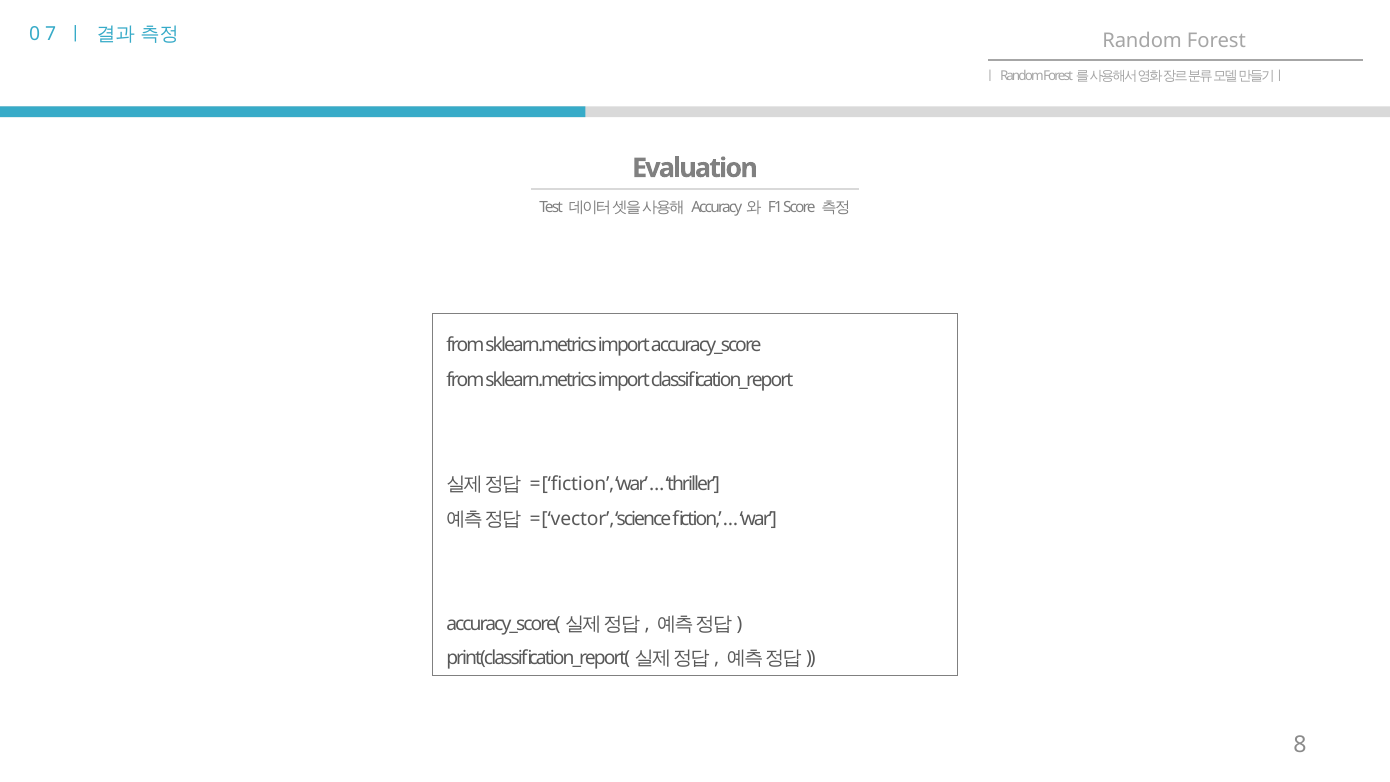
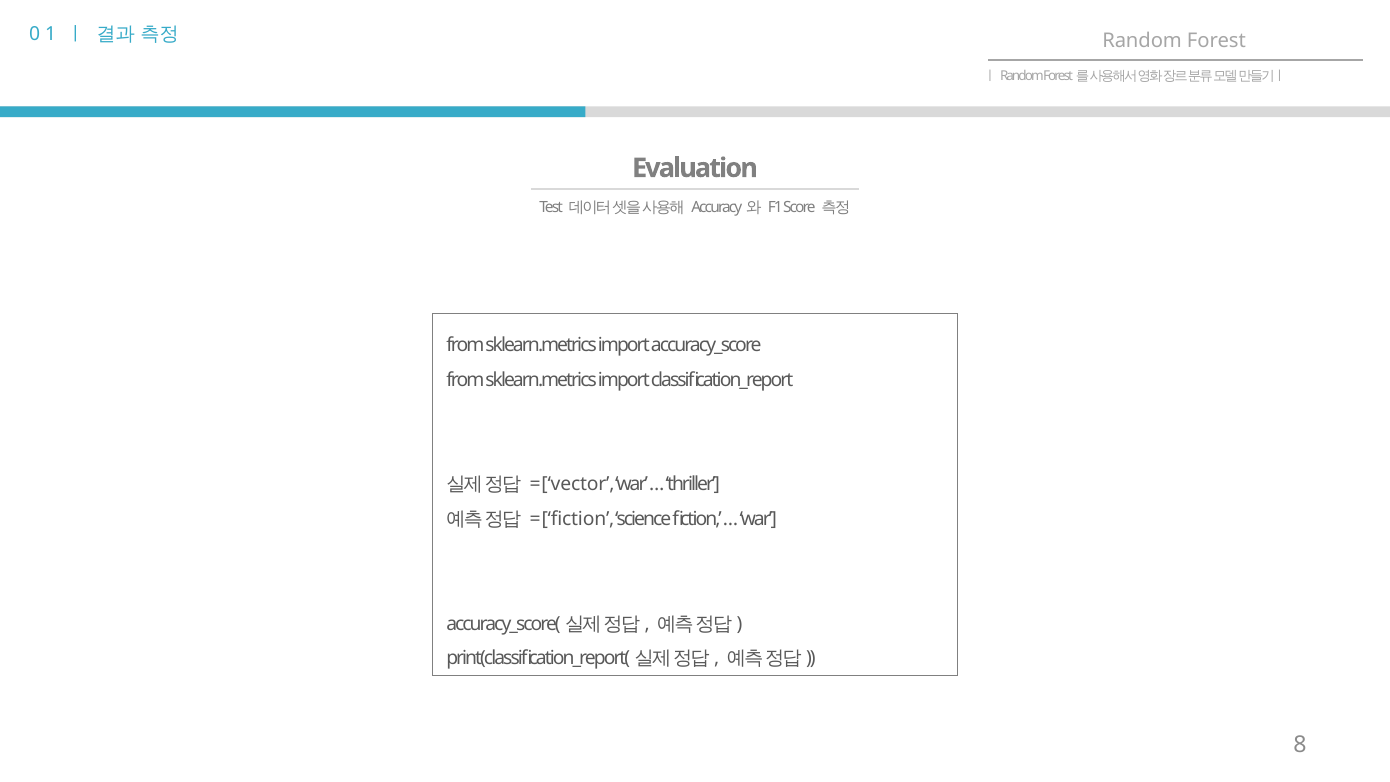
7: 7 -> 1
fiction at (578, 484): fiction -> vector
vector at (578, 519): vector -> fiction
